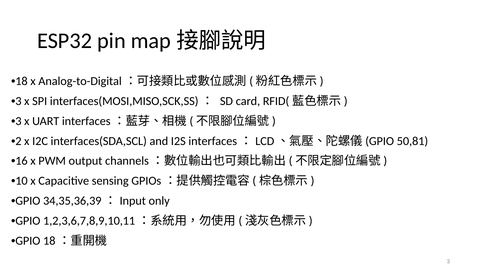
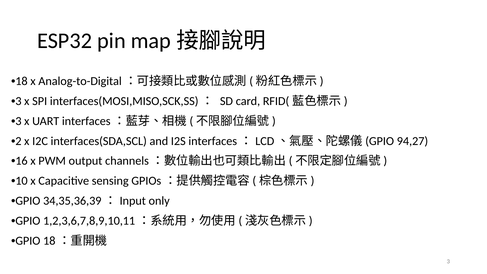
50,81: 50,81 -> 94,27
